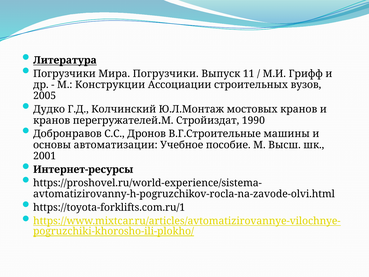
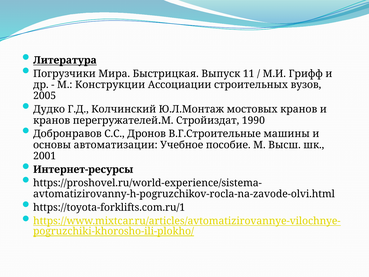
Мира Погрузчики: Погрузчики -> Быстрицкая
